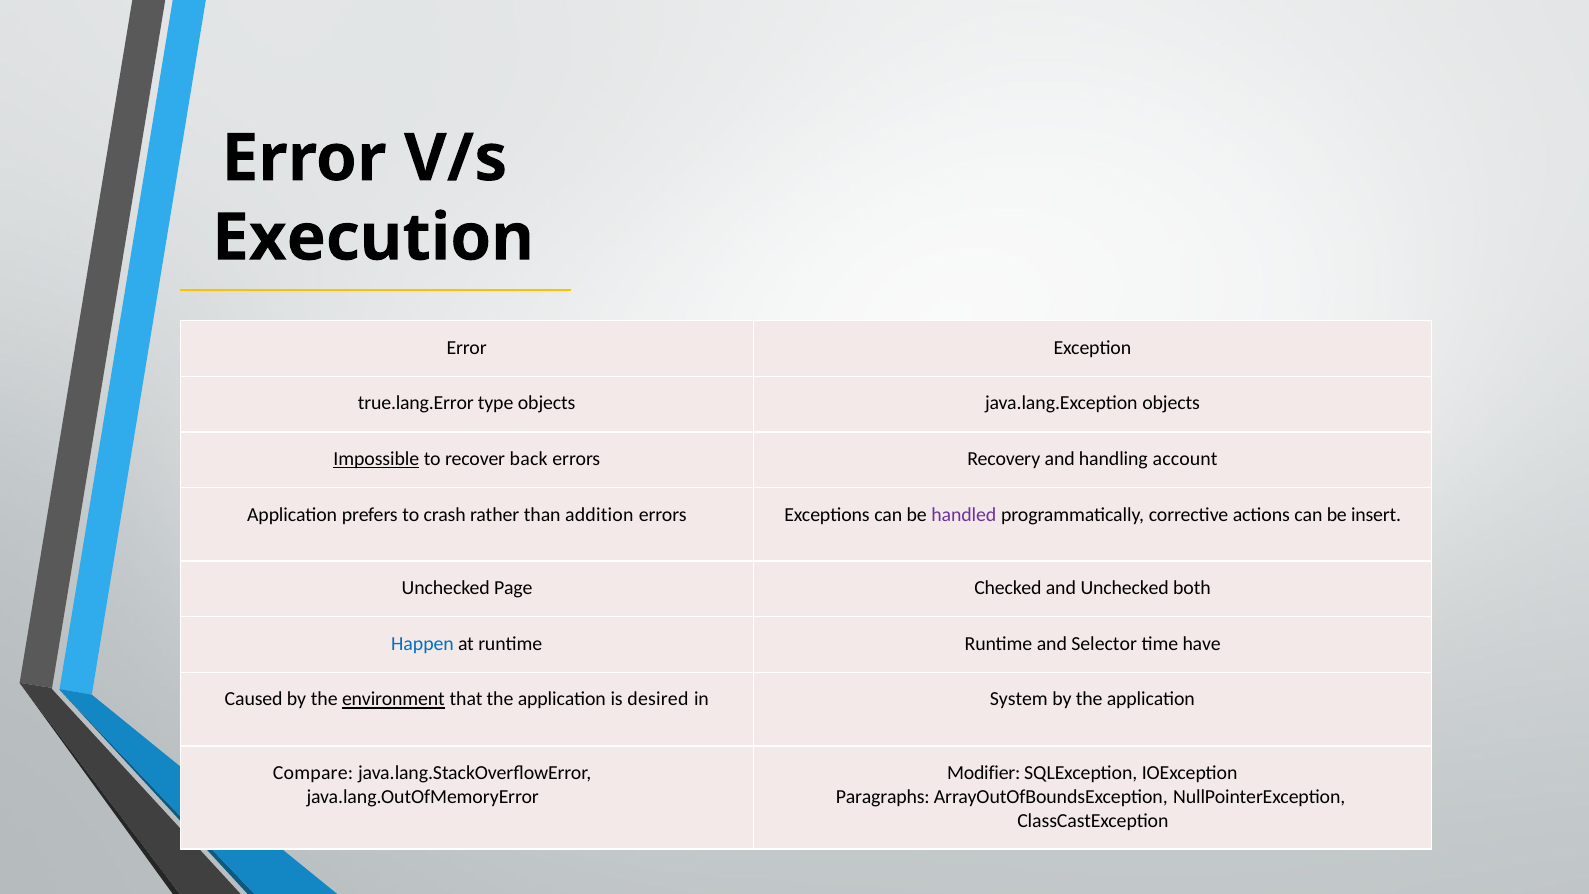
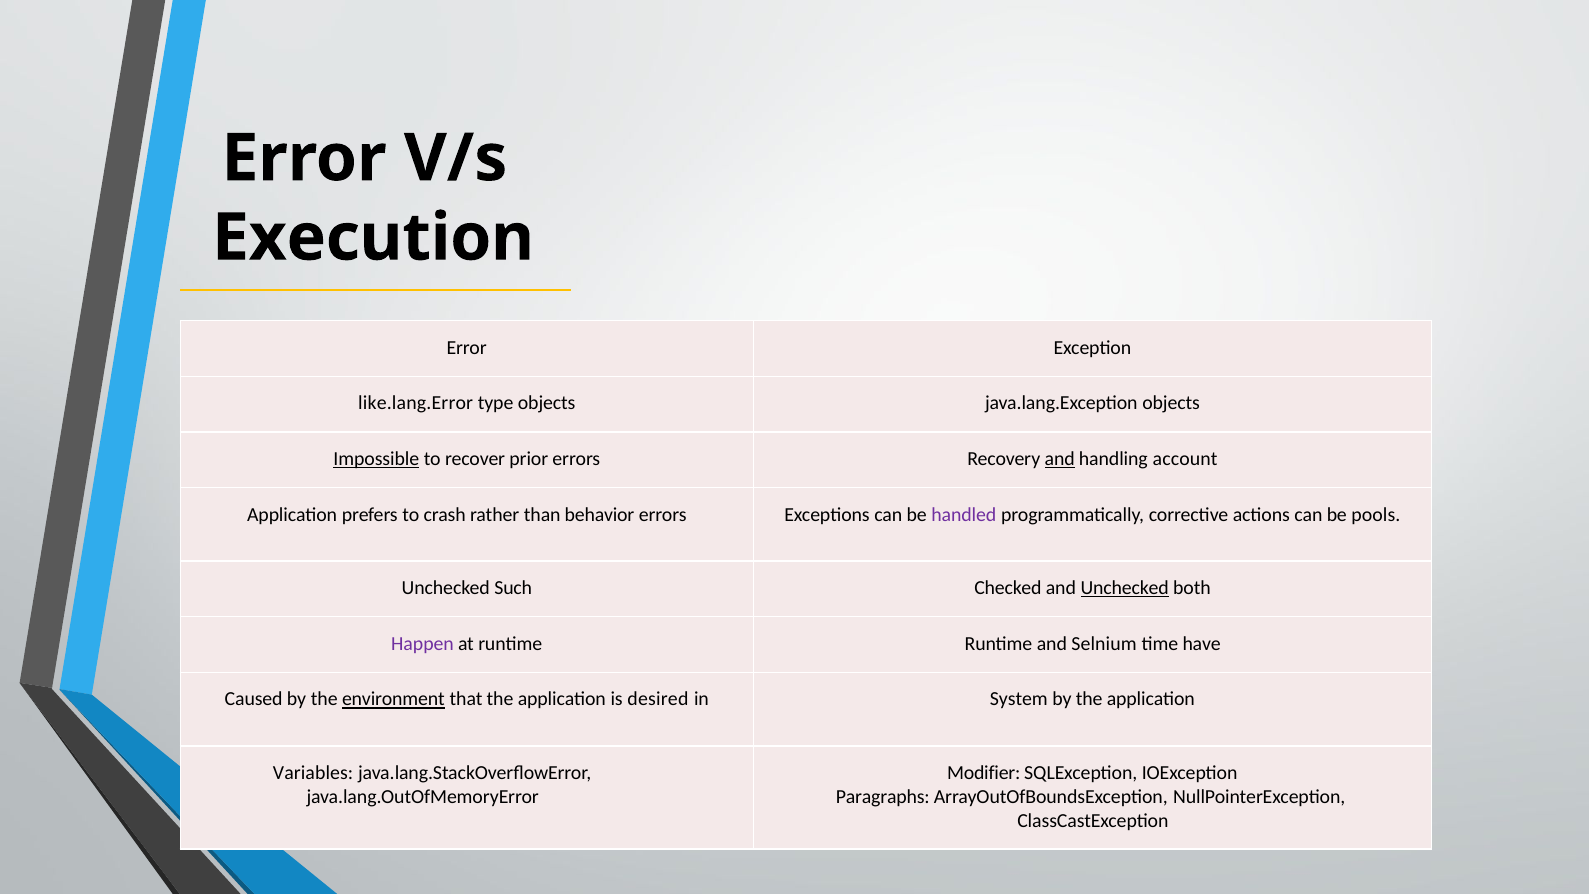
true.lang.Error: true.lang.Error -> like.lang.Error
back: back -> prior
and at (1060, 459) underline: none -> present
addition: addition -> behavior
insert: insert -> pools
Page: Page -> Such
Unchecked at (1125, 588) underline: none -> present
Happen colour: blue -> purple
Selector: Selector -> Selnium
Compare: Compare -> Variables
